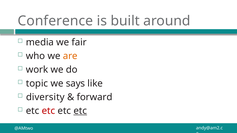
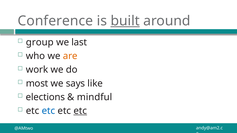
built underline: none -> present
media: media -> group
fair: fair -> last
topic: topic -> most
diversity: diversity -> elections
forward: forward -> mindful
etc at (48, 111) colour: red -> blue
